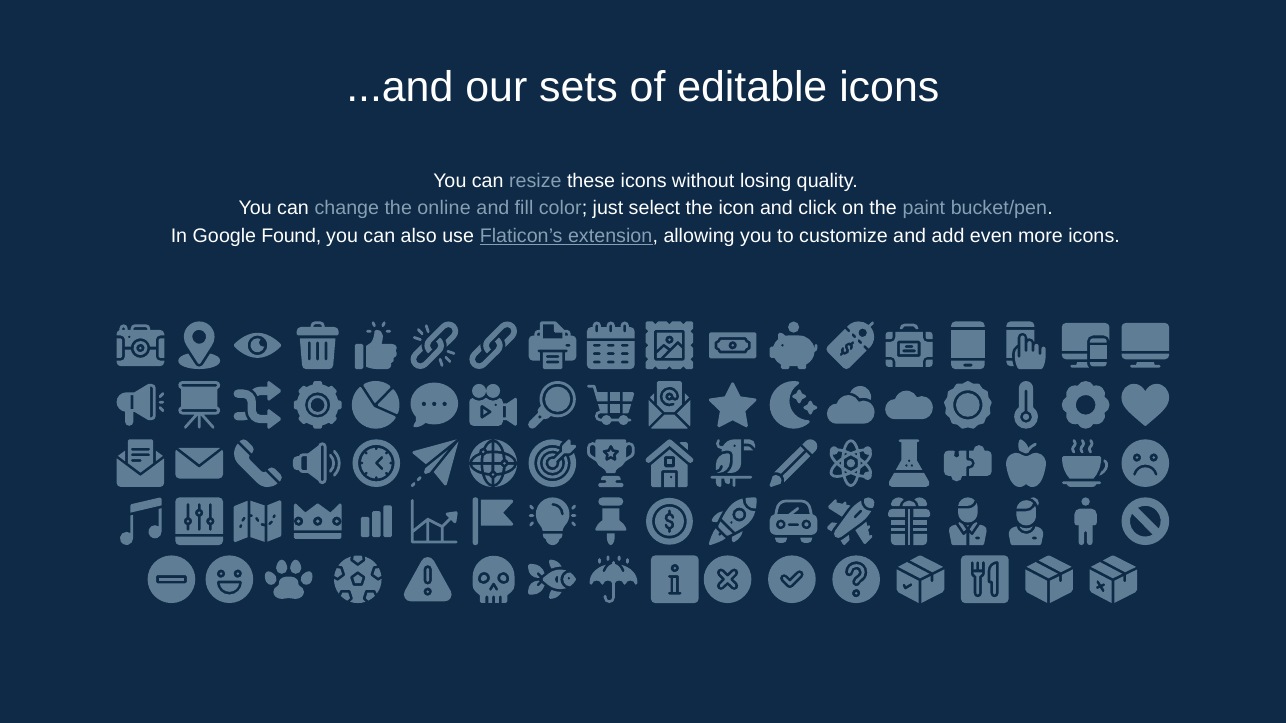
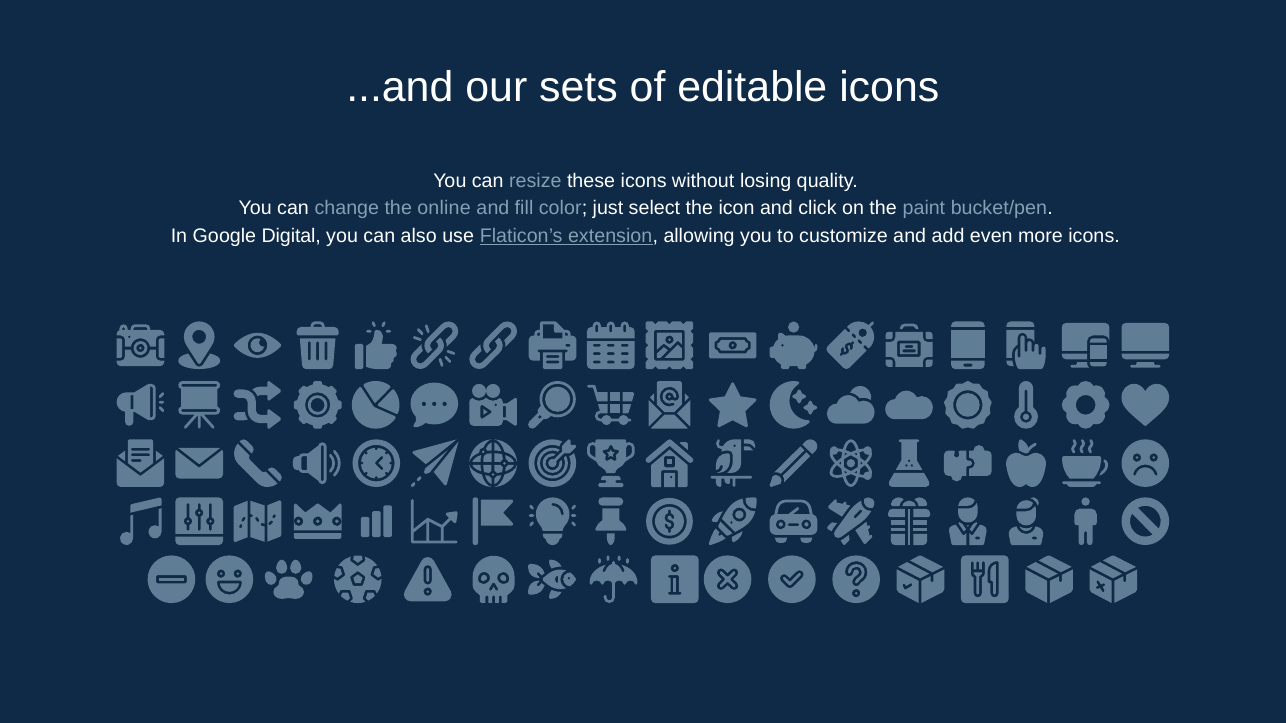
Found: Found -> Digital
